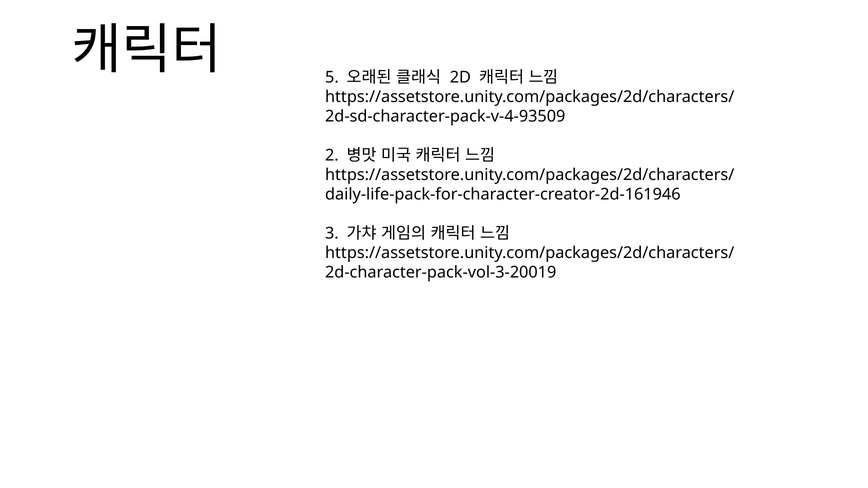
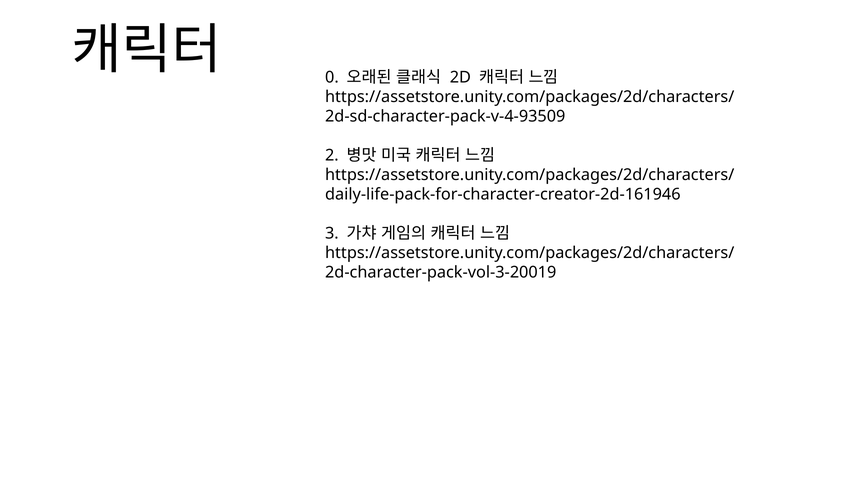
5: 5 -> 0
